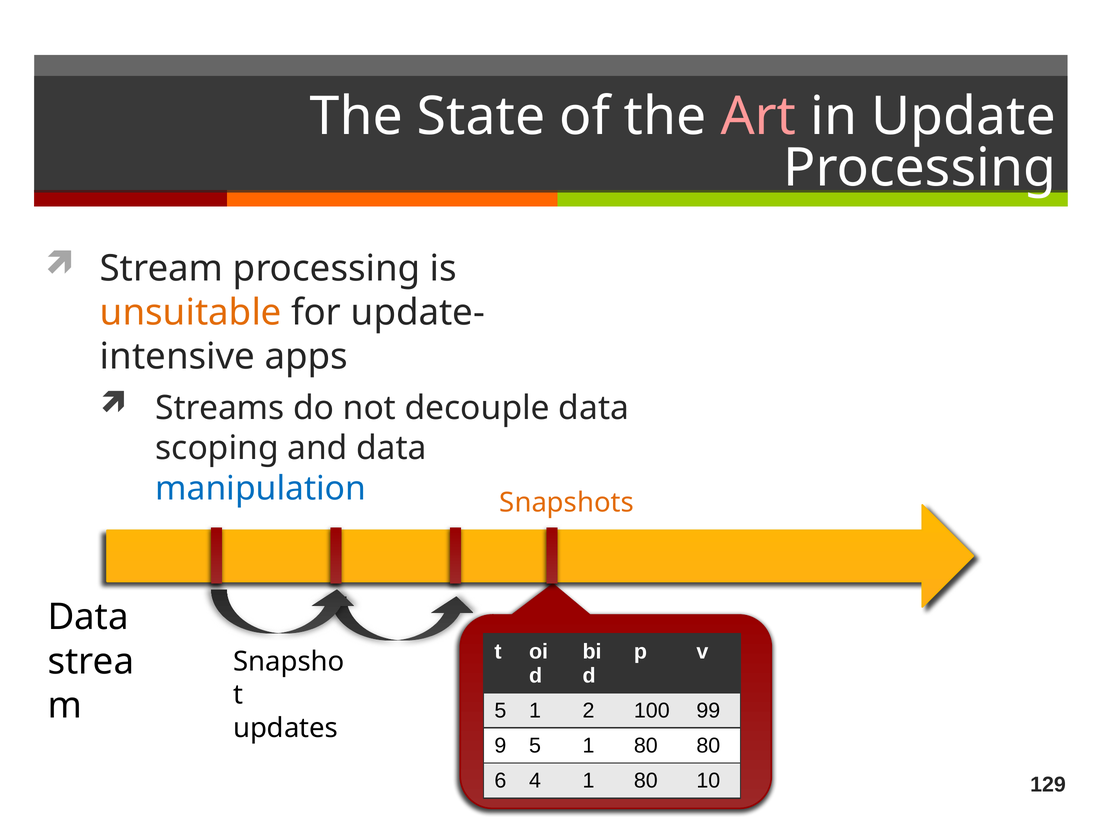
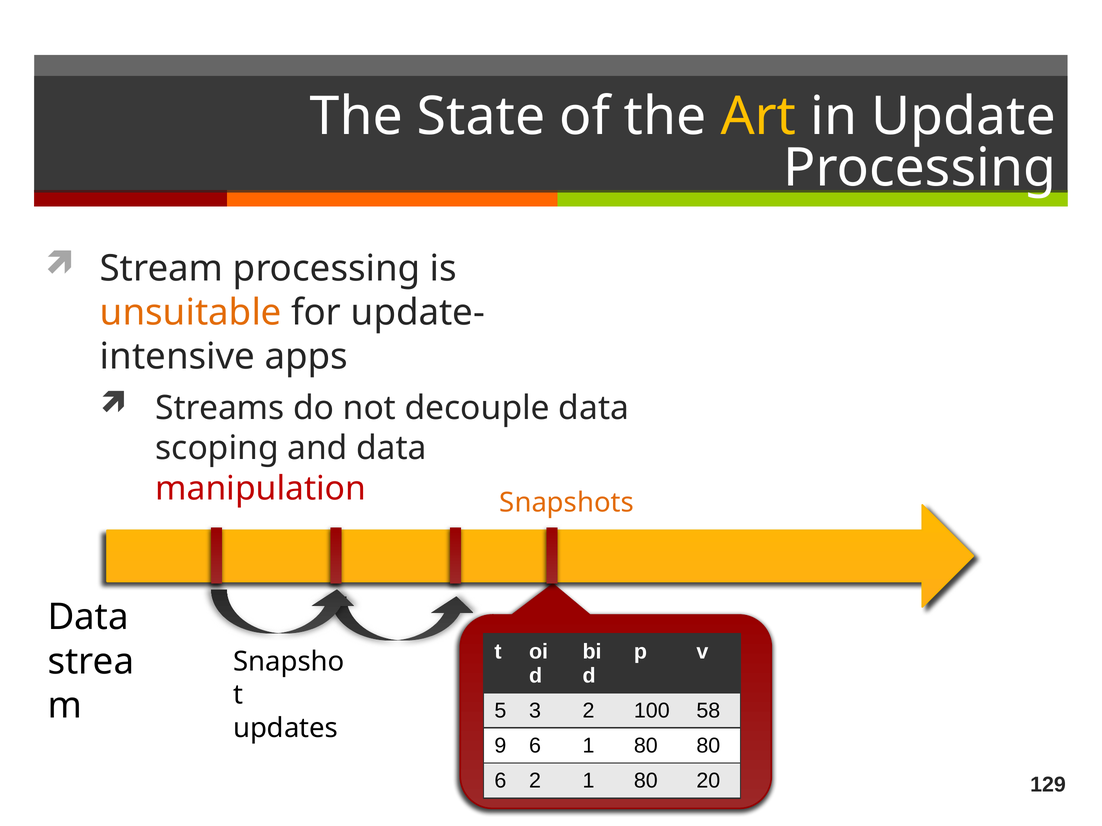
Art colour: pink -> yellow
manipulation colour: blue -> red
1 at (535, 711): 1 -> 3
99: 99 -> 58
9 5: 5 -> 6
6 4: 4 -> 2
10: 10 -> 20
